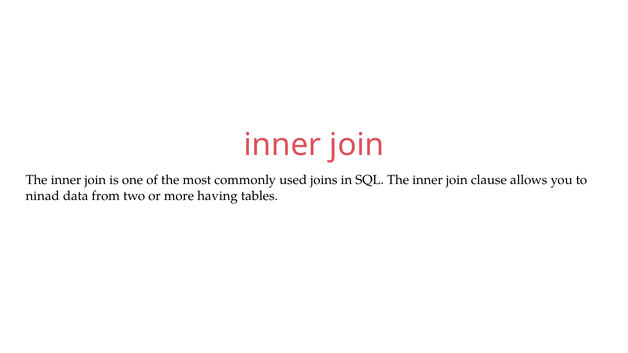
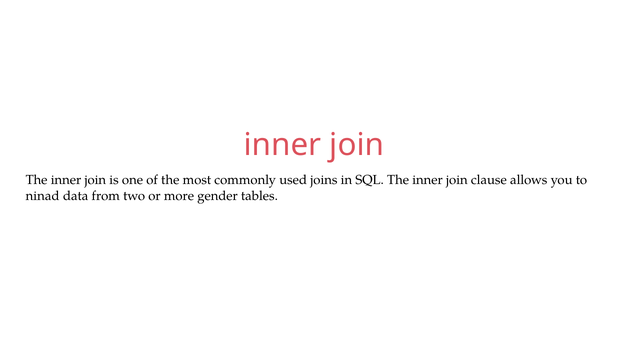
having: having -> gender
